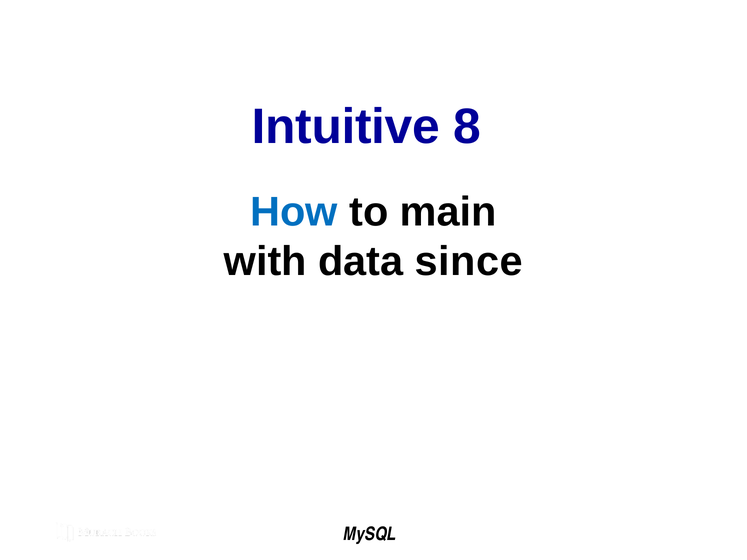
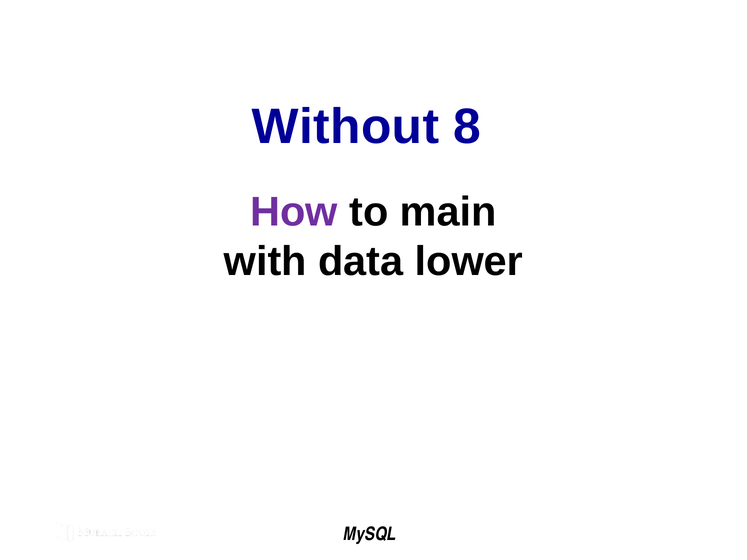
Intuitive: Intuitive -> Without
How colour: blue -> purple
since: since -> lower
